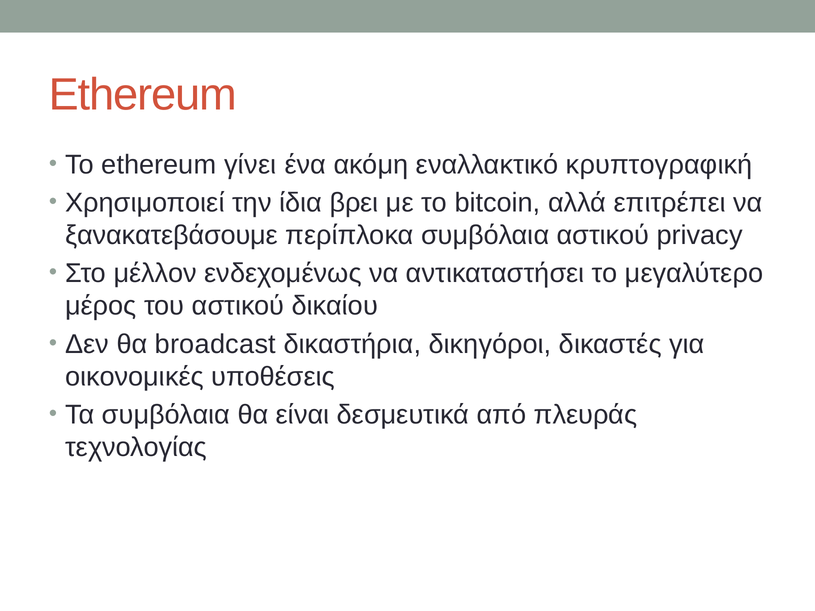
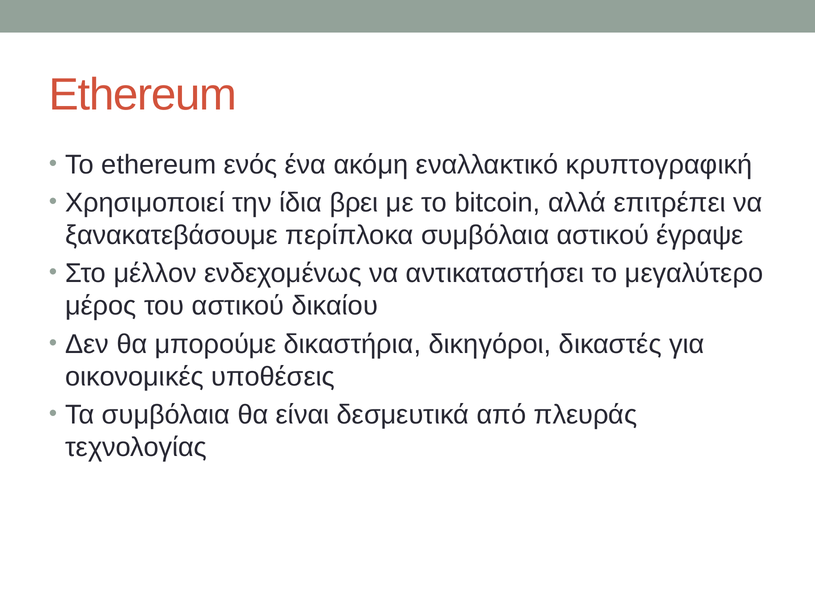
γίνει: γίνει -> ενός
privacy: privacy -> έγραψε
broadcast: broadcast -> μπορούμε
